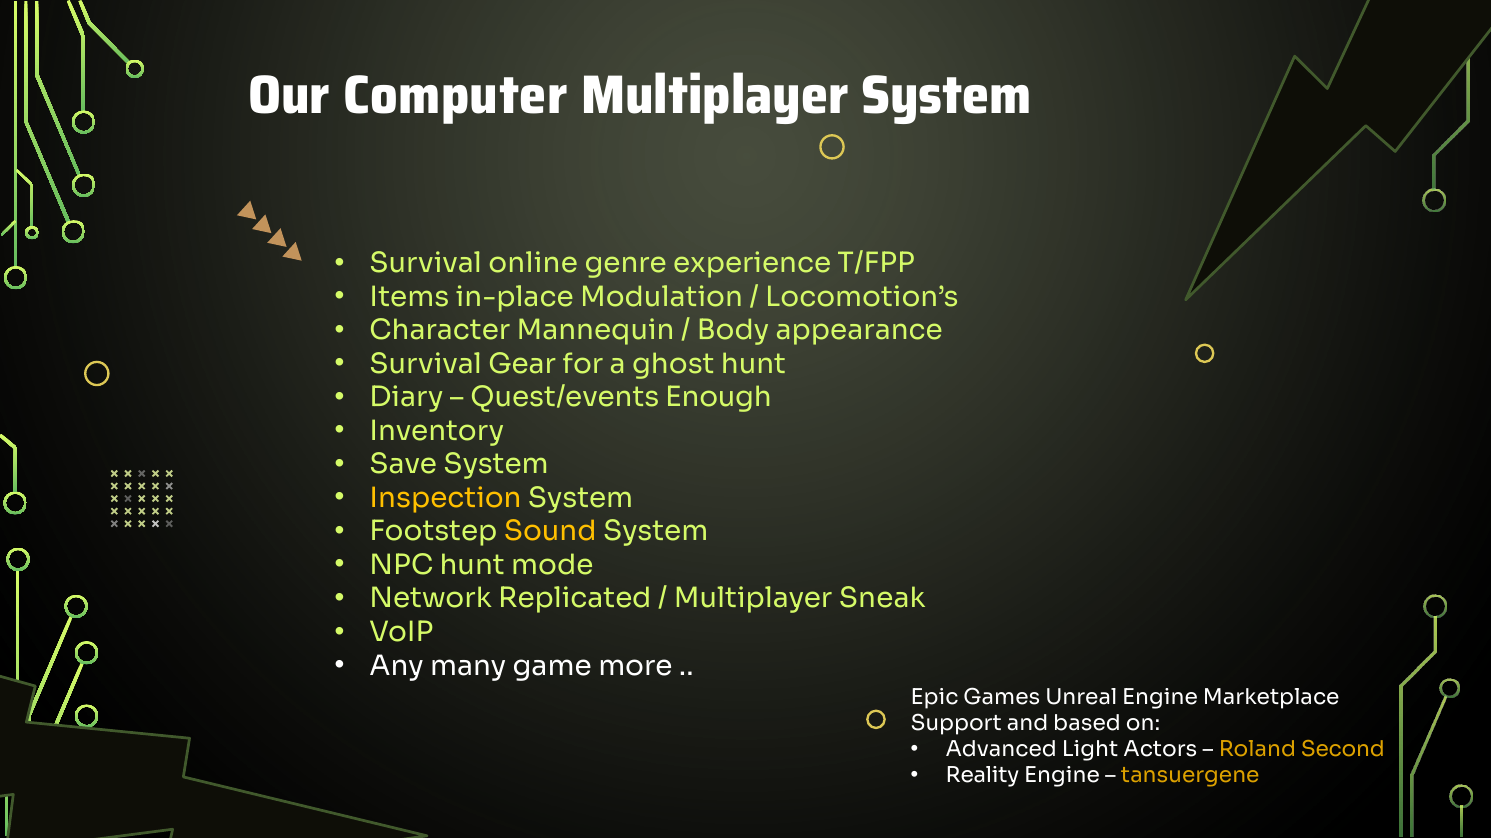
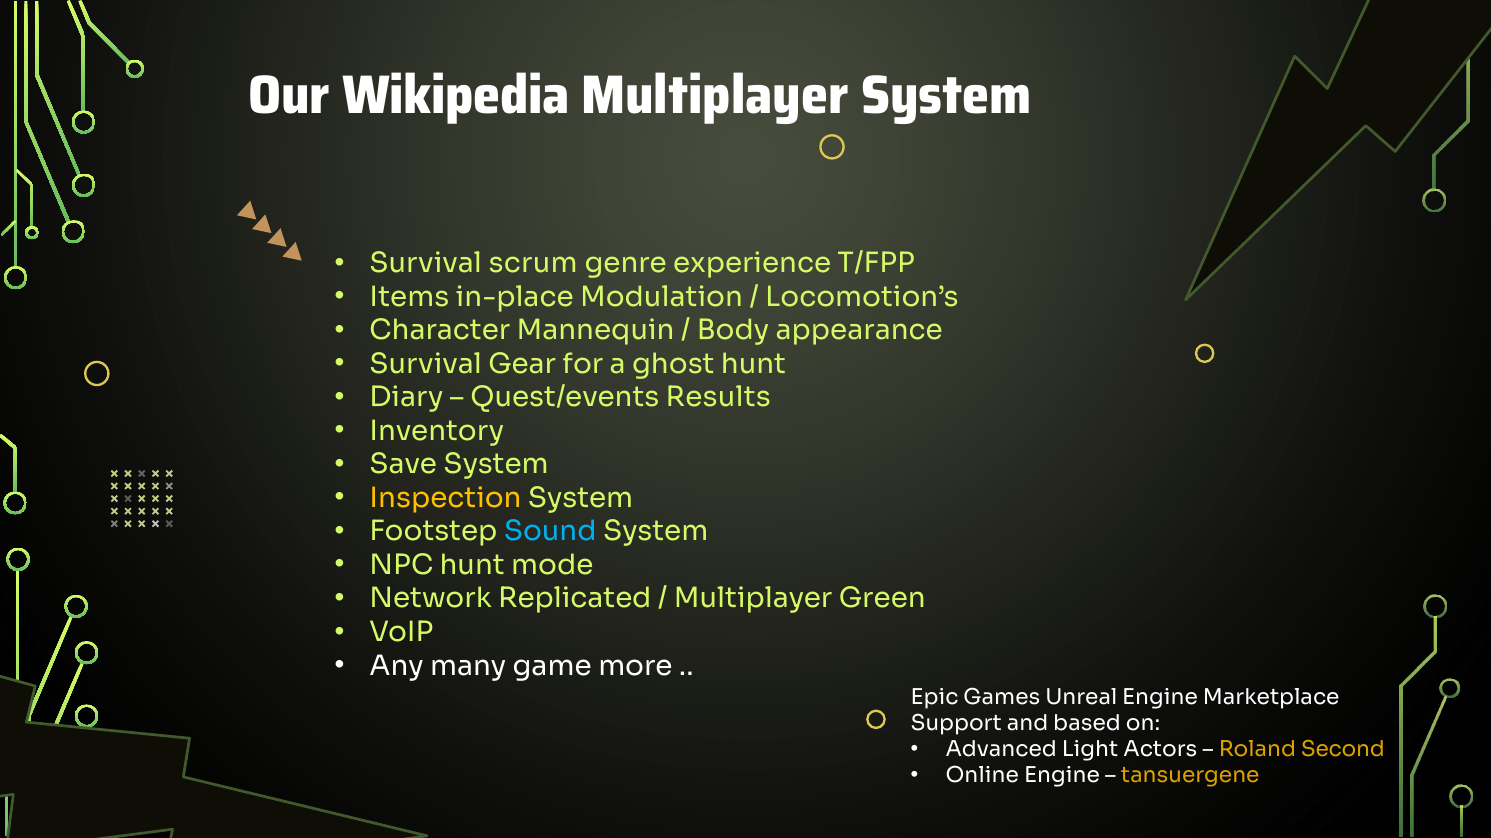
Computer: Computer -> Wikipedia
online: online -> scrum
Enough: Enough -> Results
Sound colour: yellow -> light blue
Sneak: Sneak -> Green
Reality: Reality -> Online
